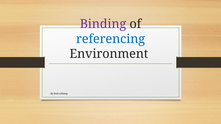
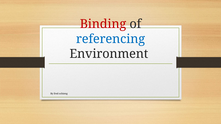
Binding colour: purple -> red
